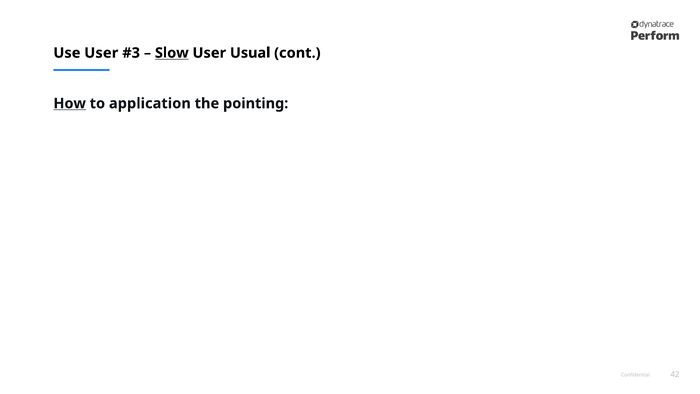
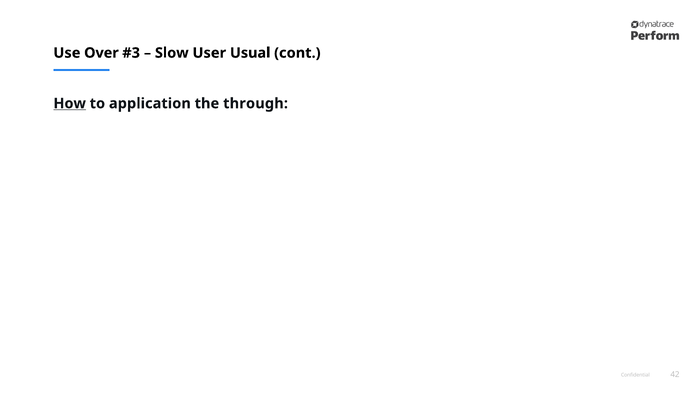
Use User: User -> Over
Slow underline: present -> none
pointing: pointing -> through
